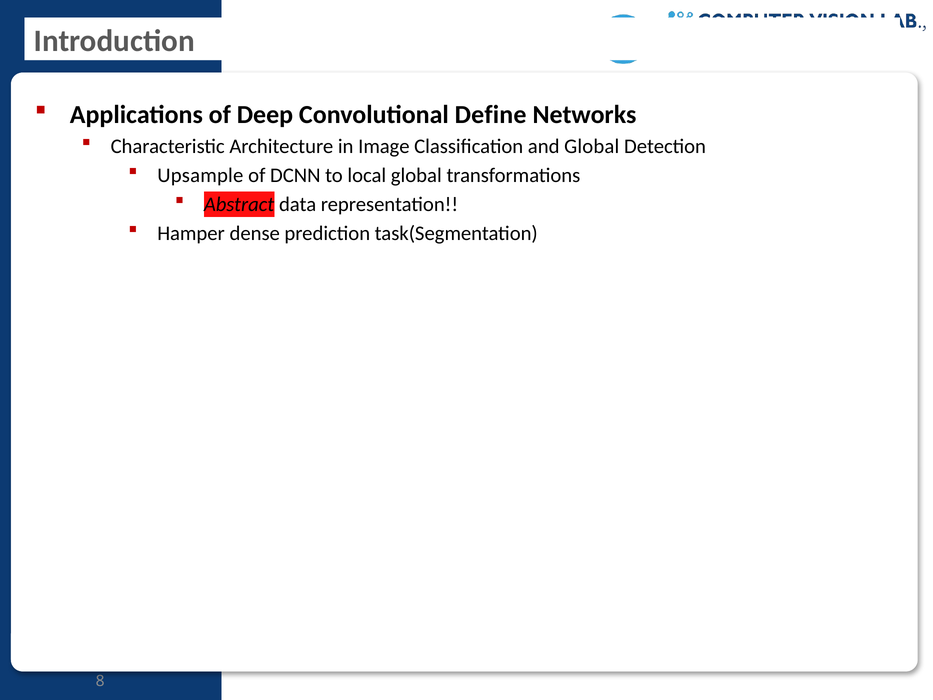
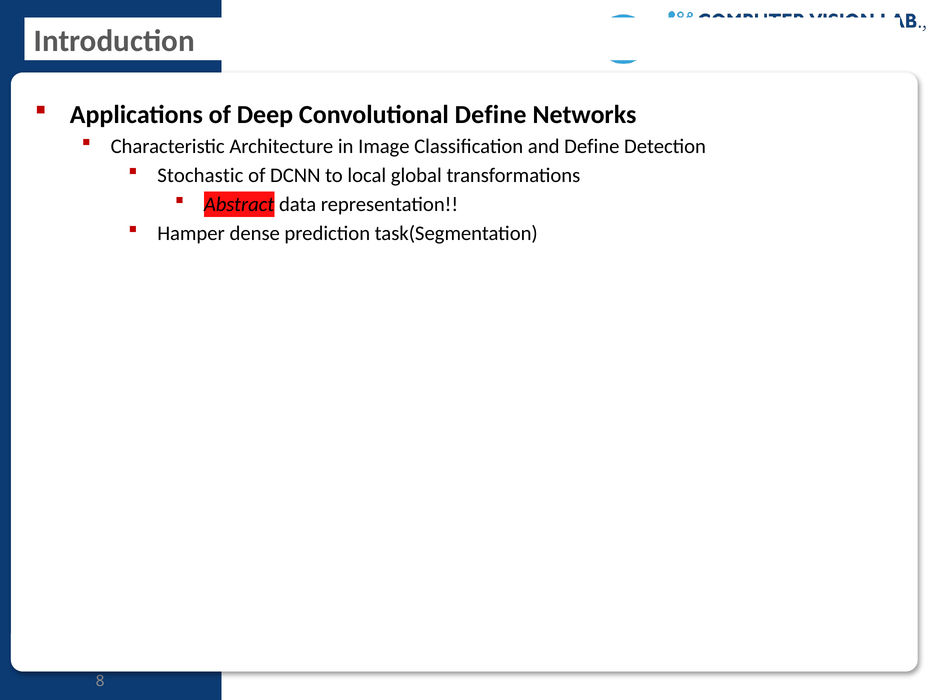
and Global: Global -> Define
Upsample: Upsample -> Stochastic
